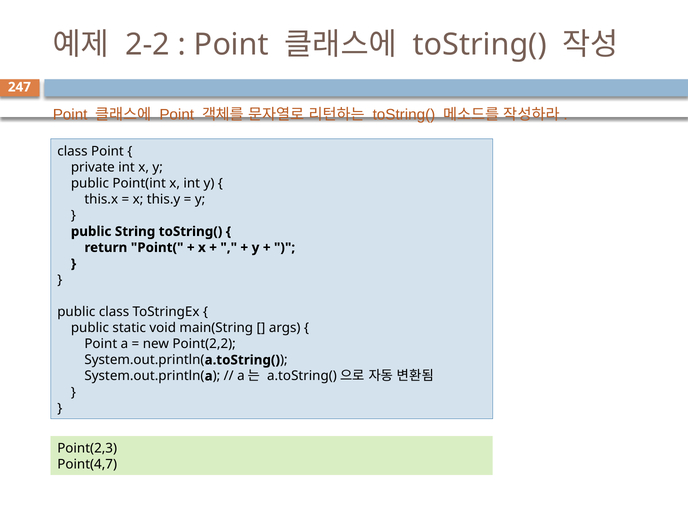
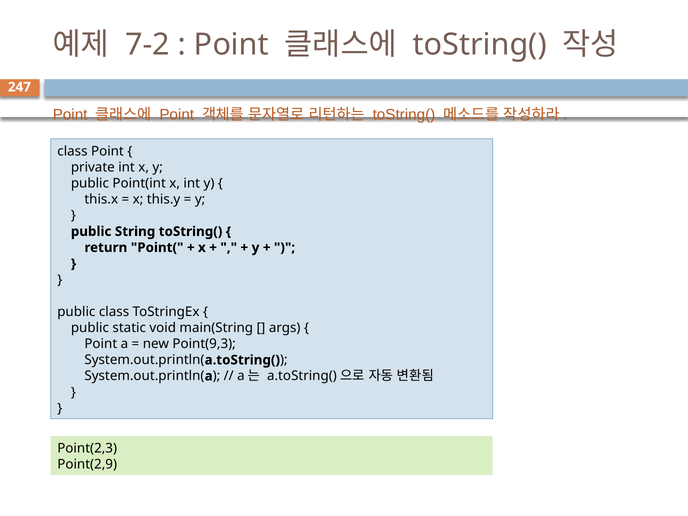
2-2: 2-2 -> 7-2
Point(2,2: Point(2,2 -> Point(9,3
Point(4,7: Point(4,7 -> Point(2,9
